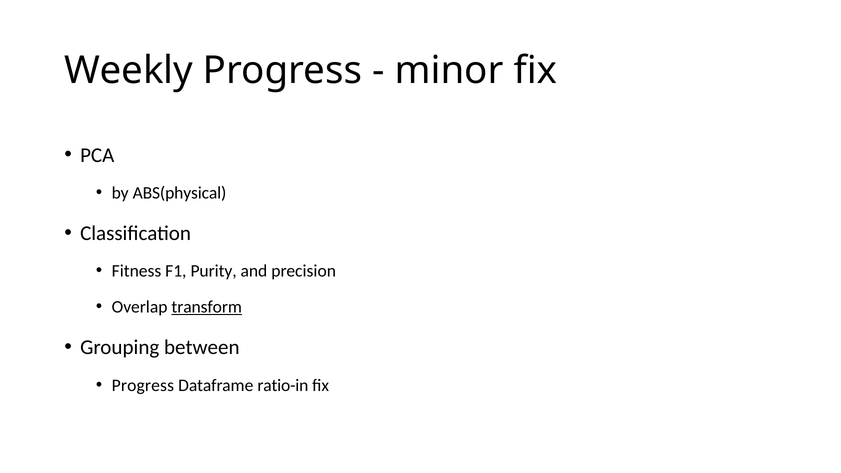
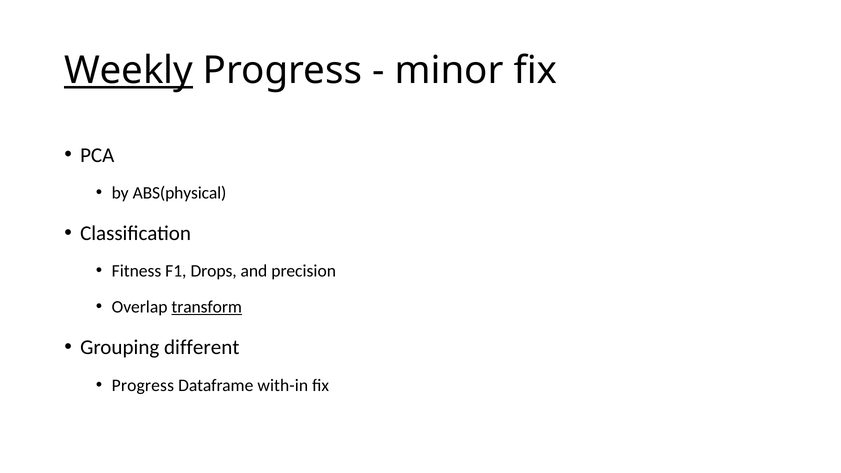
Weekly underline: none -> present
Purity: Purity -> Drops
between: between -> different
ratio-in: ratio-in -> with-in
